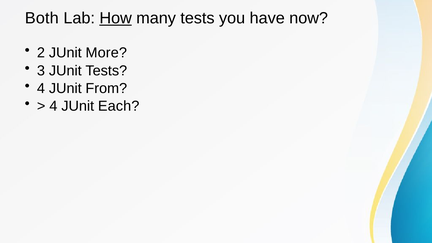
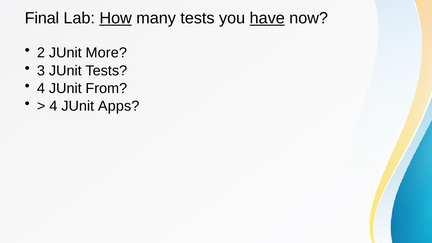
Both: Both -> Final
have underline: none -> present
Each: Each -> Apps
